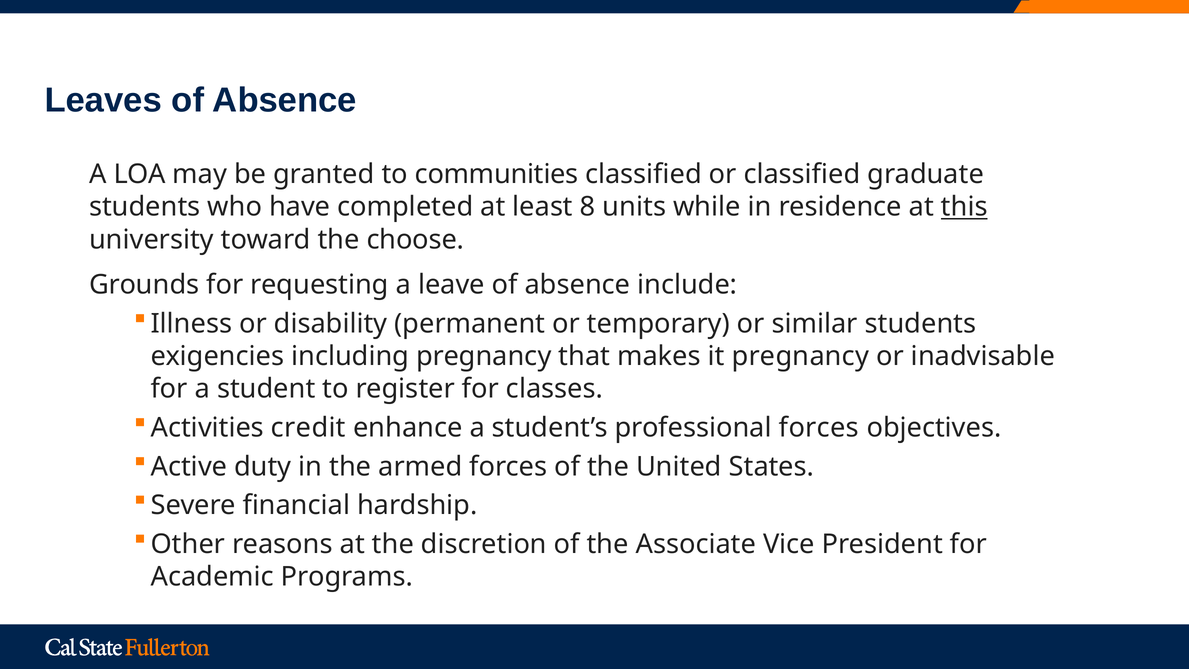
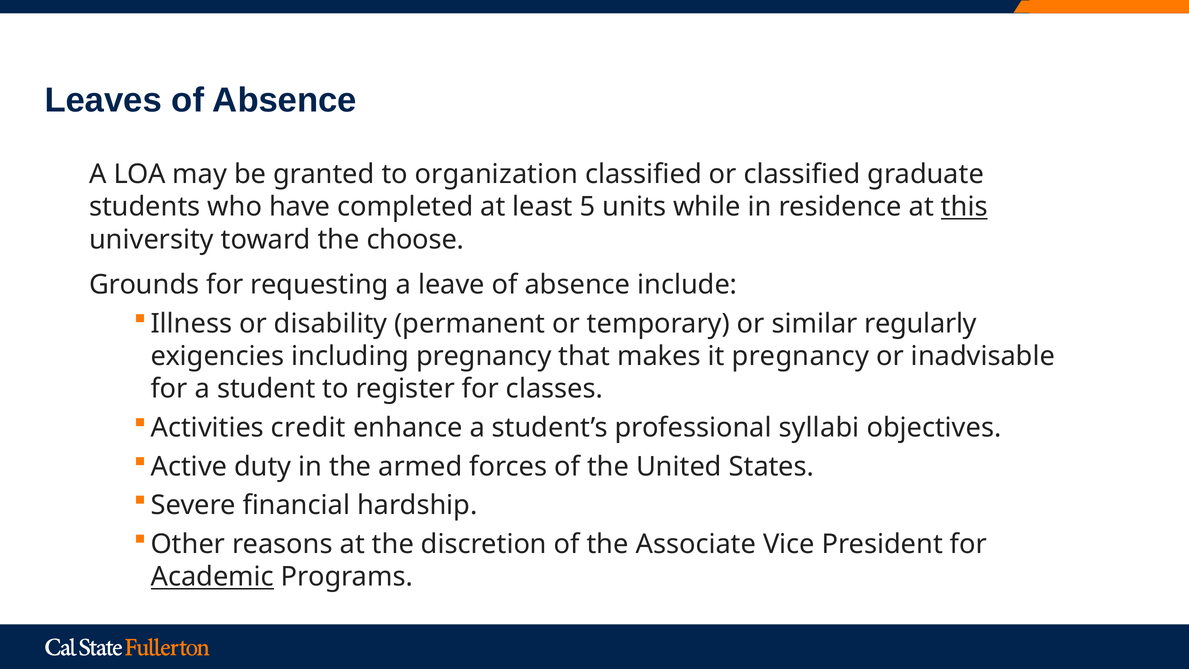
communities: communities -> organization
8: 8 -> 5
similar students: students -> regularly
professional forces: forces -> syllabi
Academic underline: none -> present
